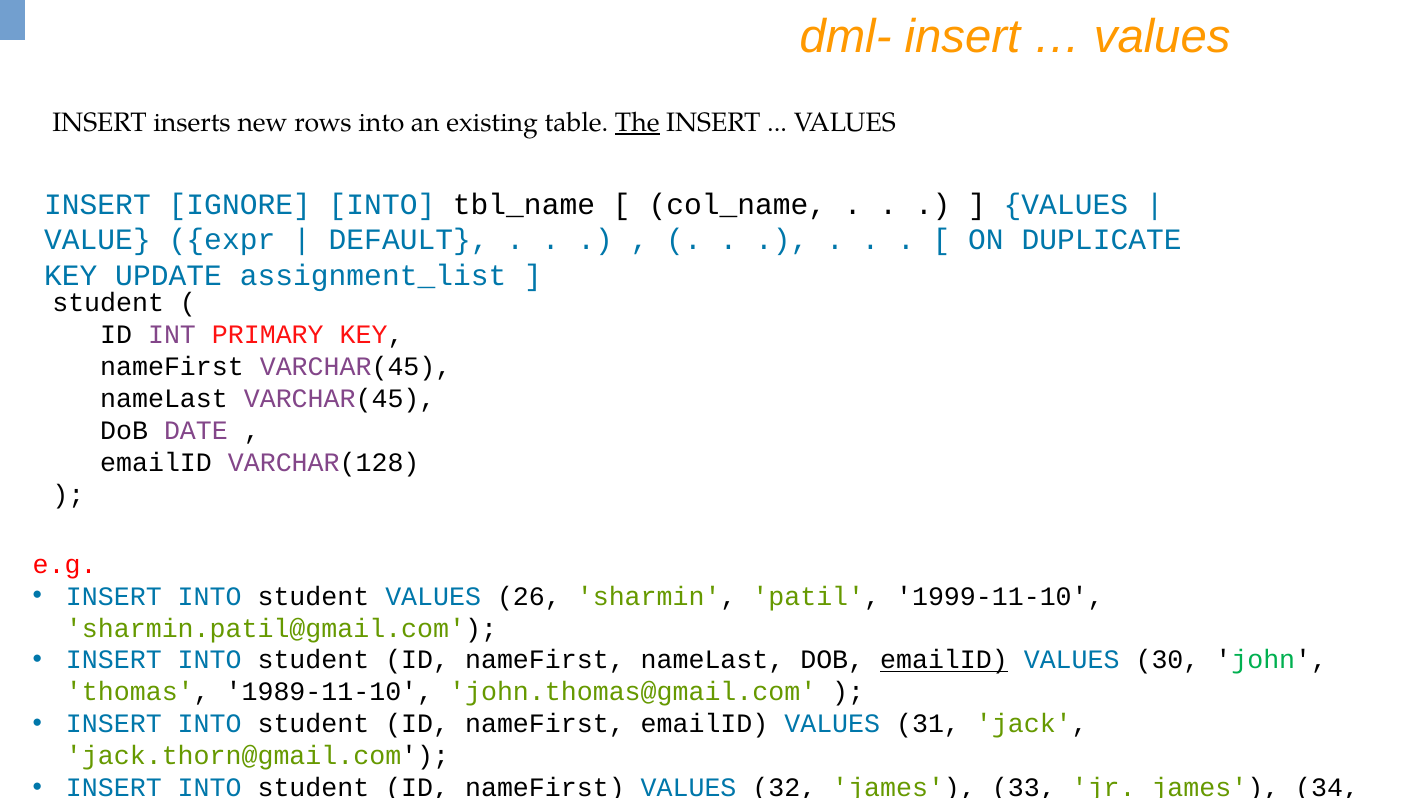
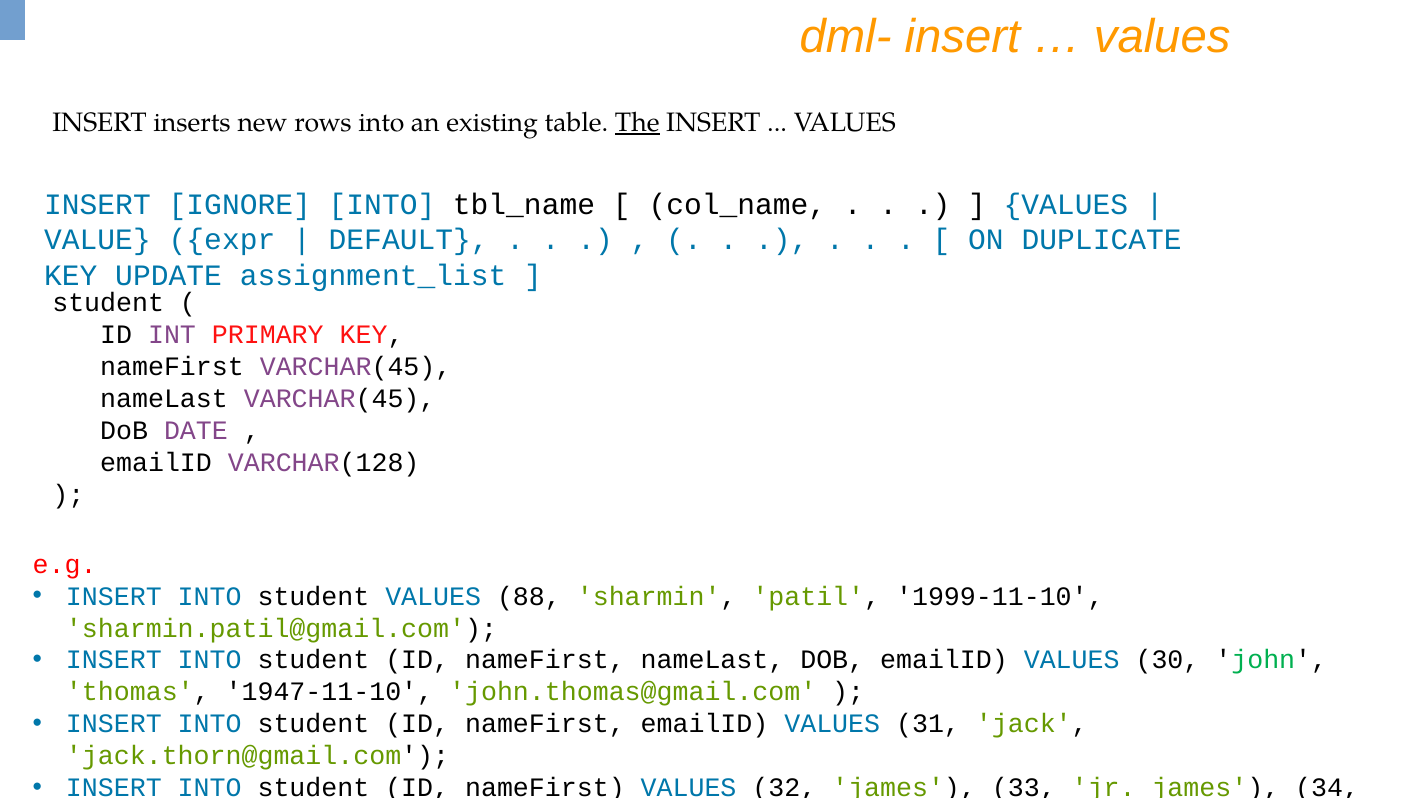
26: 26 -> 88
emailID at (944, 660) underline: present -> none
1989-11-10: 1989-11-10 -> 1947-11-10
